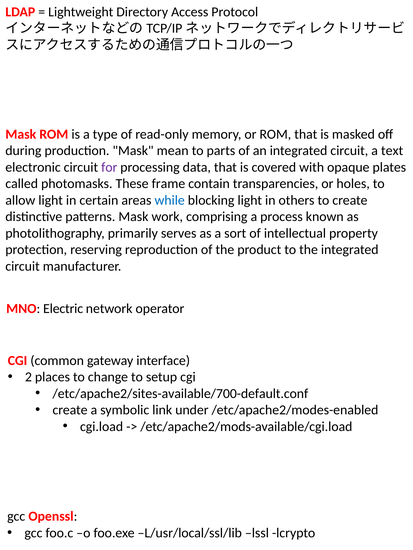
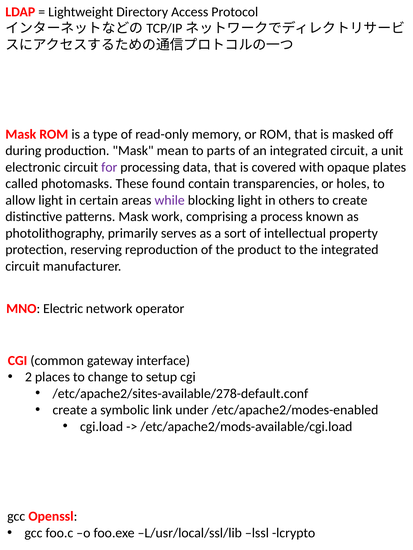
text: text -> unit
frame: frame -> found
while colour: blue -> purple
/etc/apache2/sites-available/700-default.conf: /etc/apache2/sites-available/700-default.conf -> /etc/apache2/sites-available/278-default.conf
